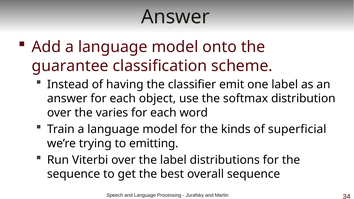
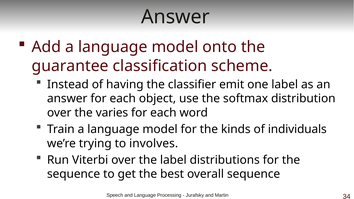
superficial: superficial -> individuals
emitting: emitting -> involves
